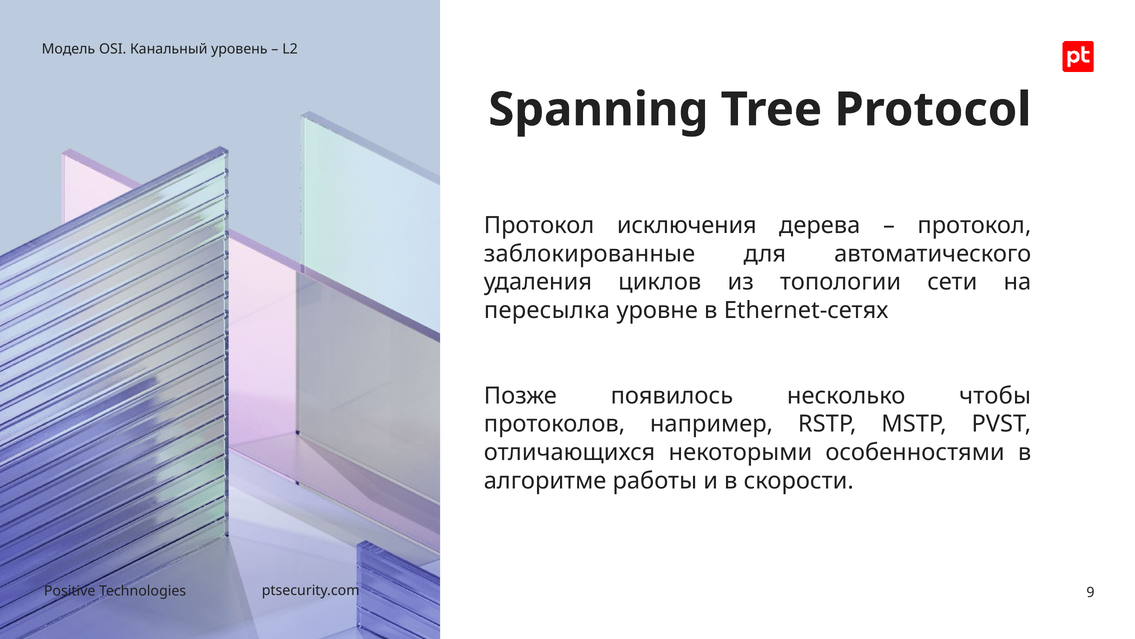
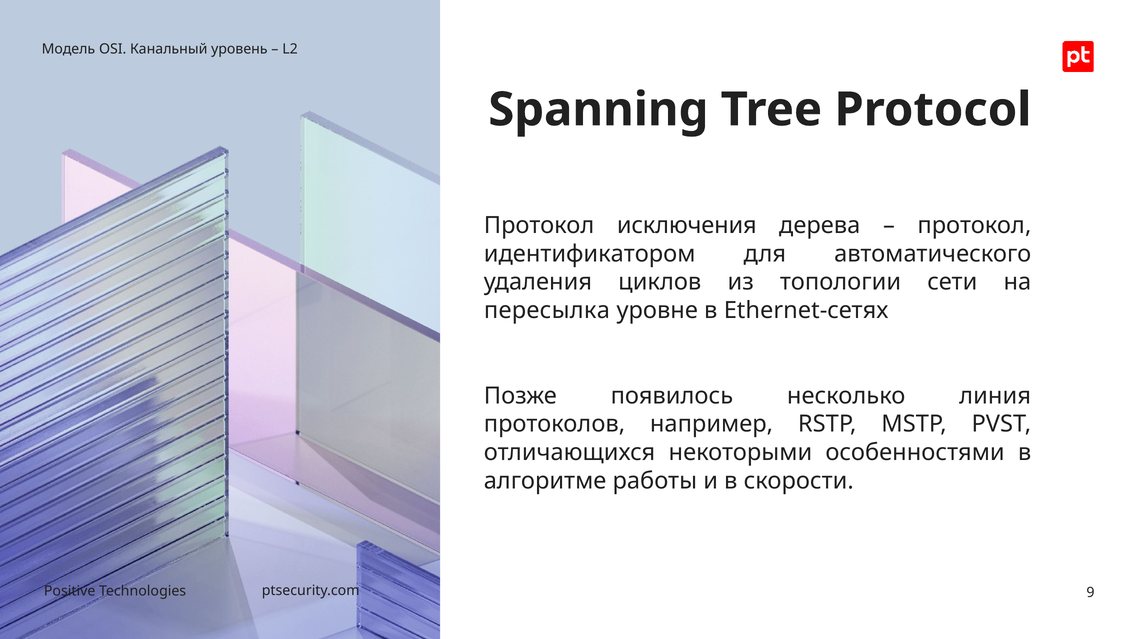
заблокированные: заблокированные -> идентификатором
чтобы: чтобы -> линия
